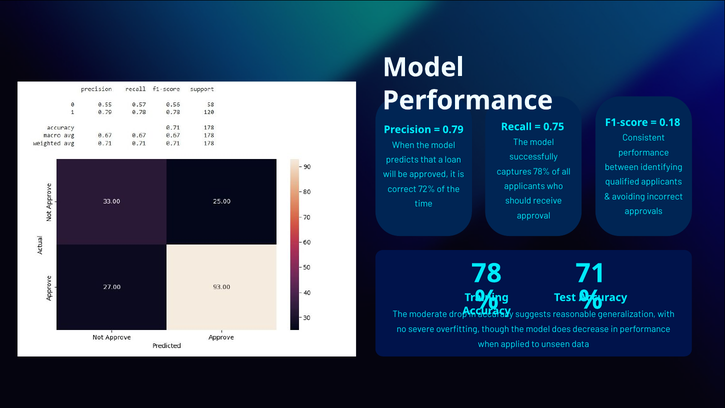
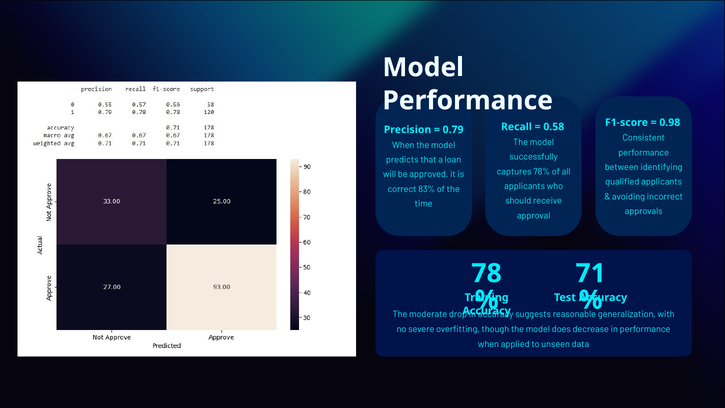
0.18: 0.18 -> 0.98
0.75: 0.75 -> 0.58
72%: 72% -> 83%
